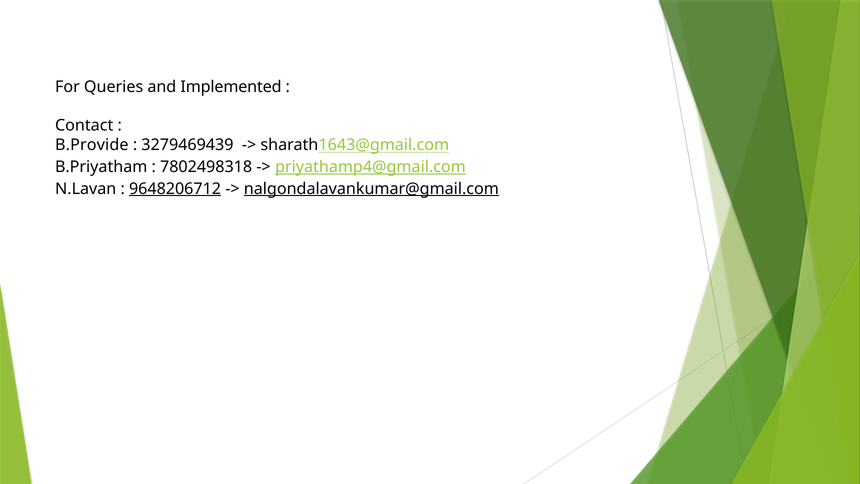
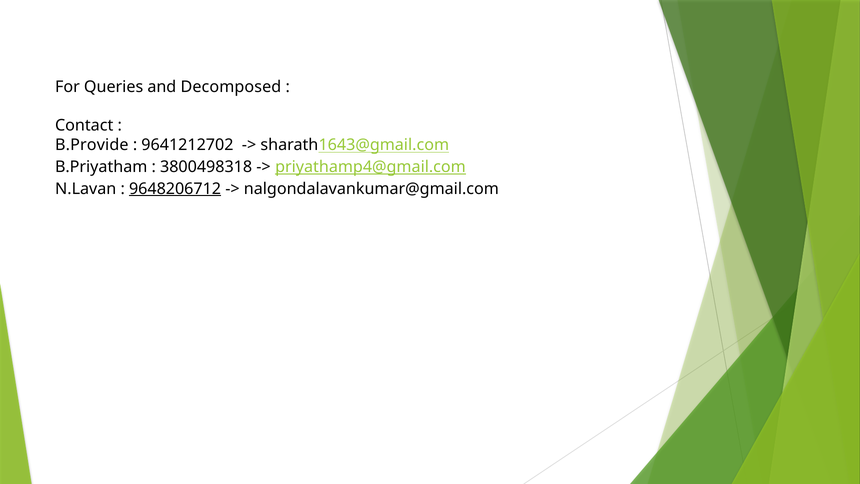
Implemented: Implemented -> Decomposed
3279469439: 3279469439 -> 9641212702
7802498318: 7802498318 -> 3800498318
nalgondalavankumar@gmail.com underline: present -> none
